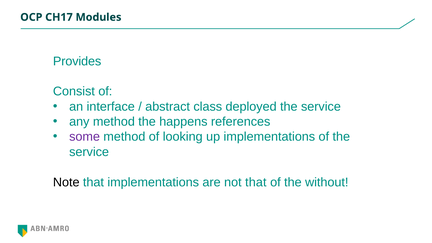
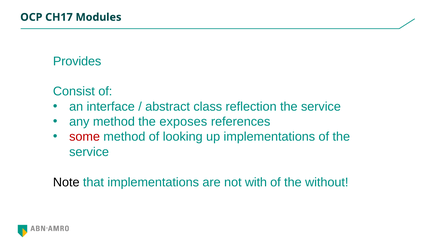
deployed: deployed -> reflection
happens: happens -> exposes
some colour: purple -> red
not that: that -> with
